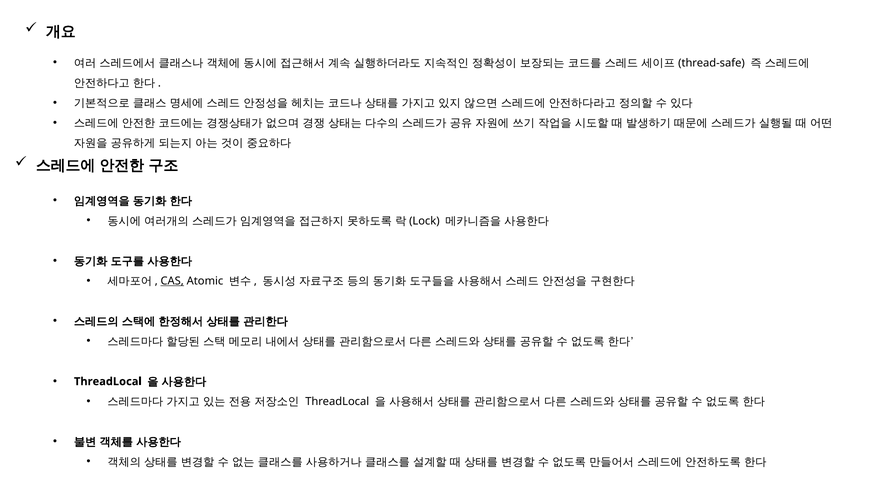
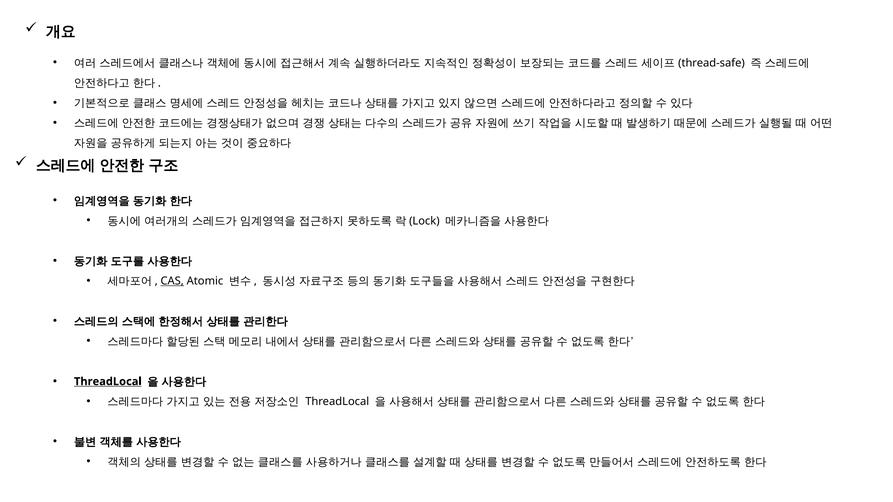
ThreadLocal at (108, 382) underline: none -> present
